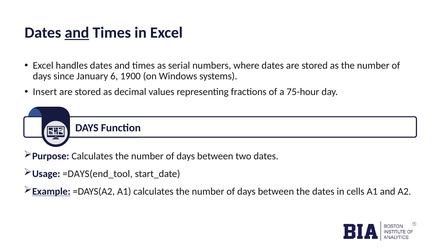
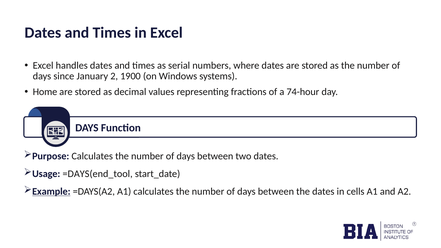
and at (77, 33) underline: present -> none
6: 6 -> 2
Insert: Insert -> Home
75-hour: 75-hour -> 74-hour
